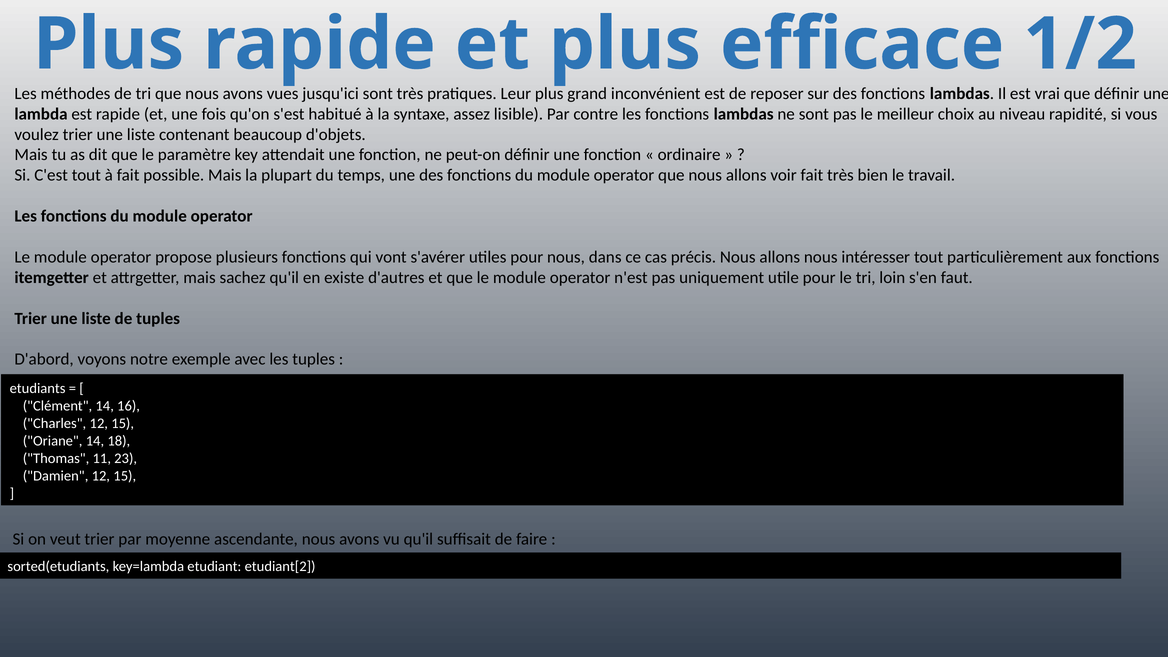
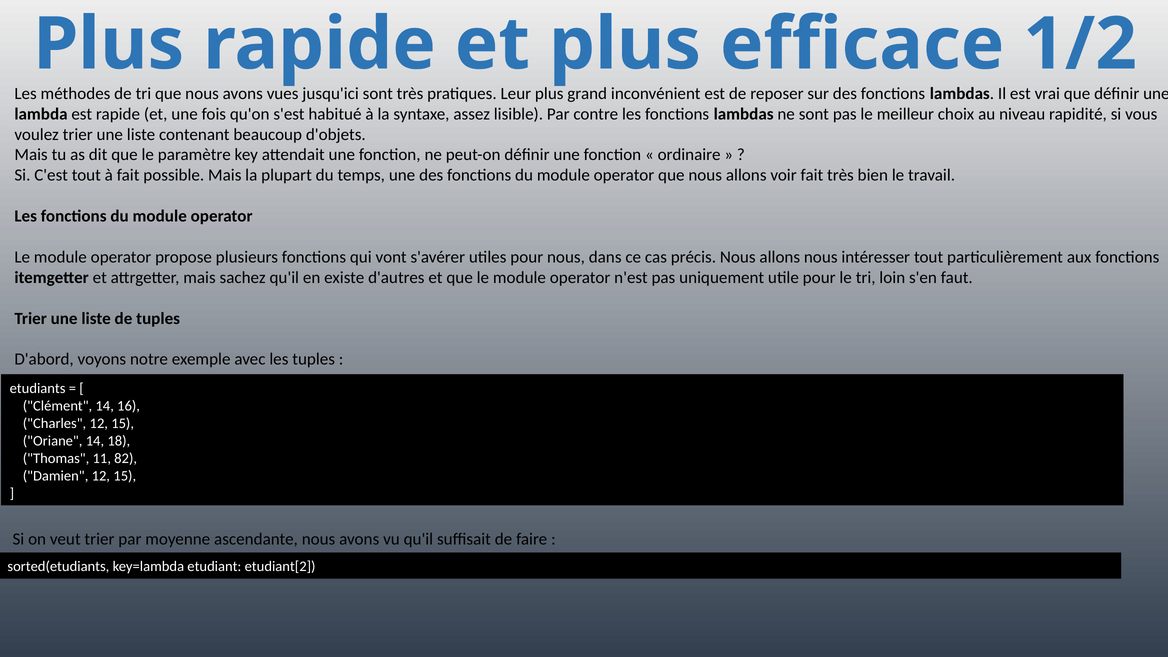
23: 23 -> 82
